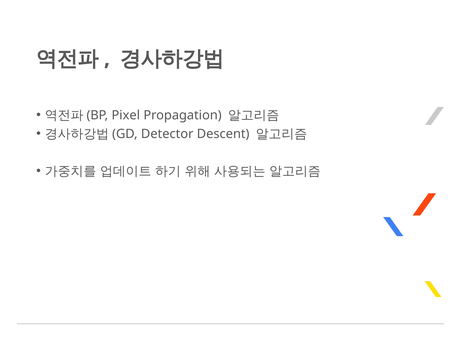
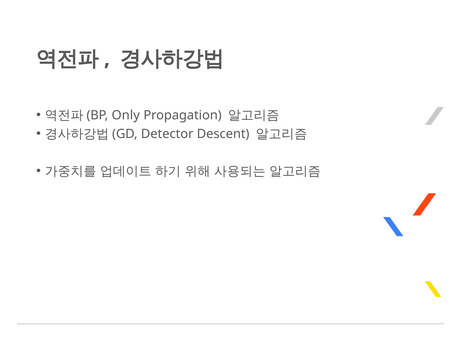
Pixel: Pixel -> Only
